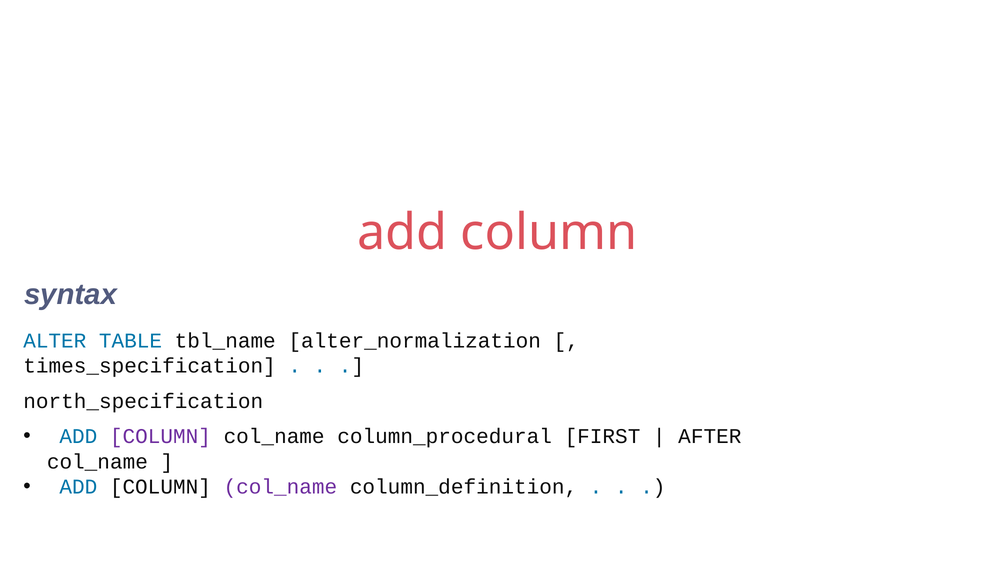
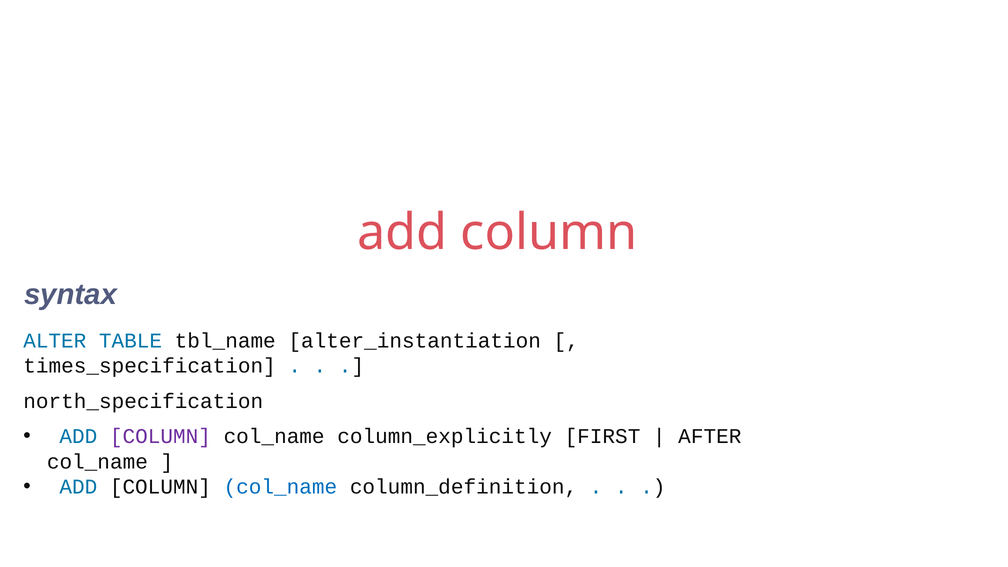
alter_normalization: alter_normalization -> alter_instantiation
column_procedural: column_procedural -> column_explicitly
col_name at (280, 487) colour: purple -> blue
